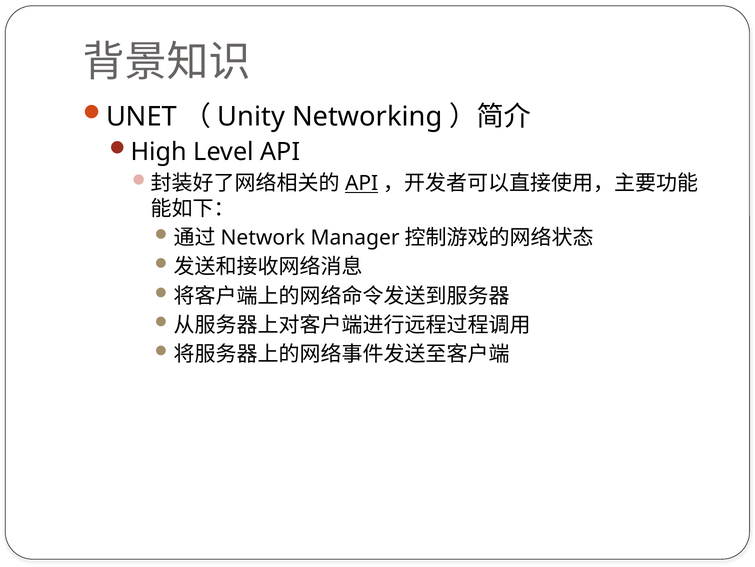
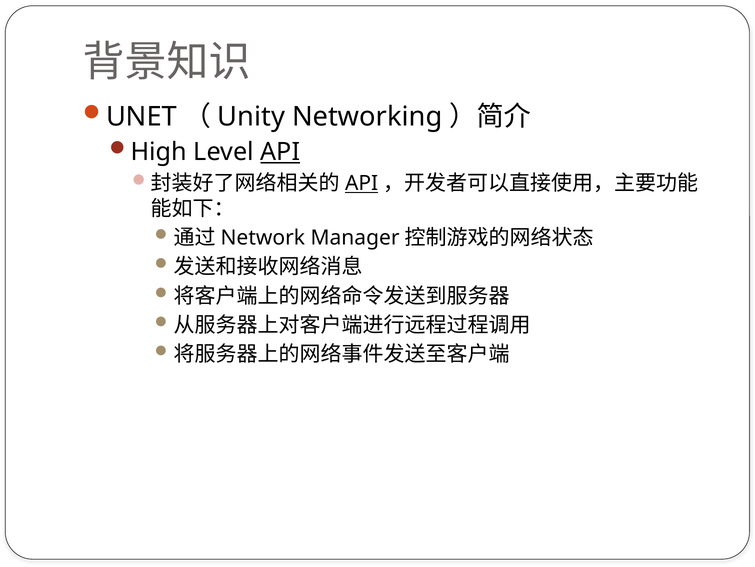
API at (280, 152) underline: none -> present
